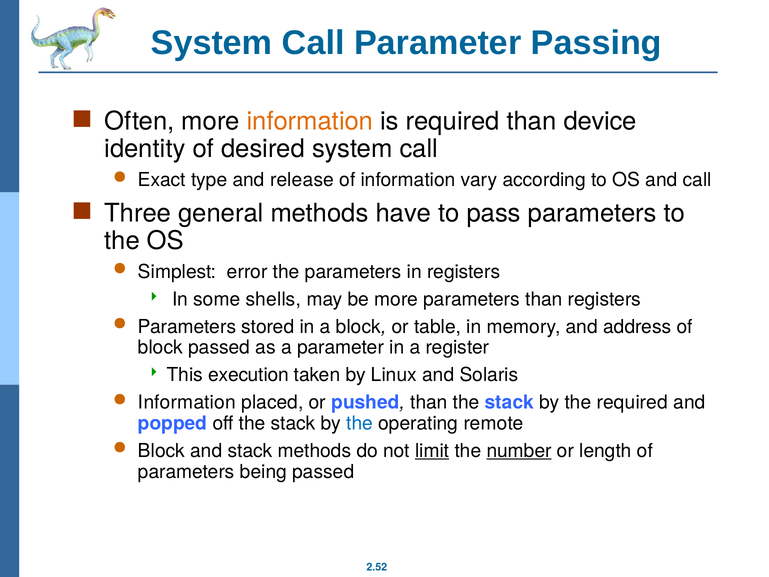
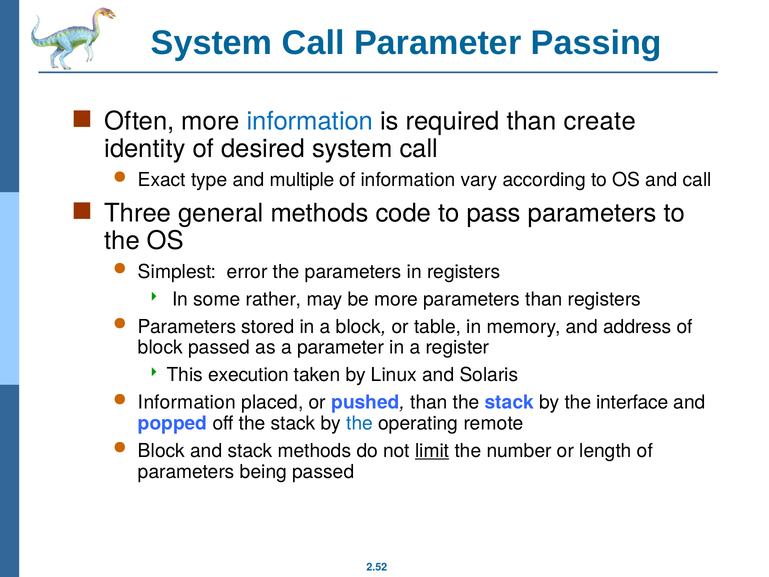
information at (310, 121) colour: orange -> blue
device: device -> create
release: release -> multiple
have: have -> code
shells: shells -> rather
the required: required -> interface
number underline: present -> none
